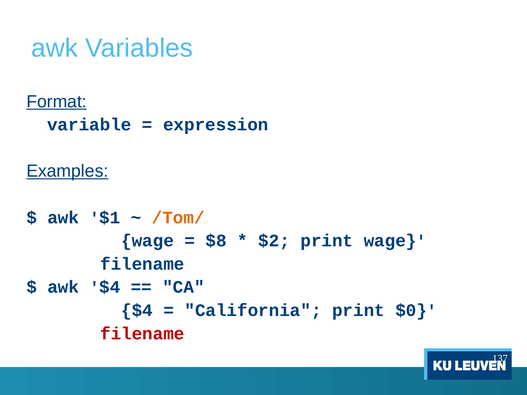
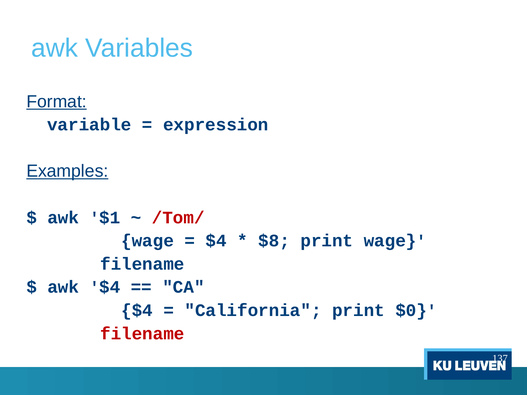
/Tom/ colour: orange -> red
$8 at (216, 241): $8 -> $4
$2: $2 -> $8
